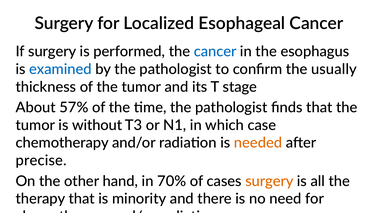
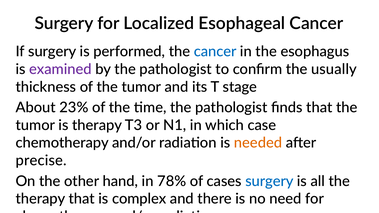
examined colour: blue -> purple
57%: 57% -> 23%
is without: without -> therapy
70%: 70% -> 78%
surgery at (269, 181) colour: orange -> blue
minority: minority -> complex
